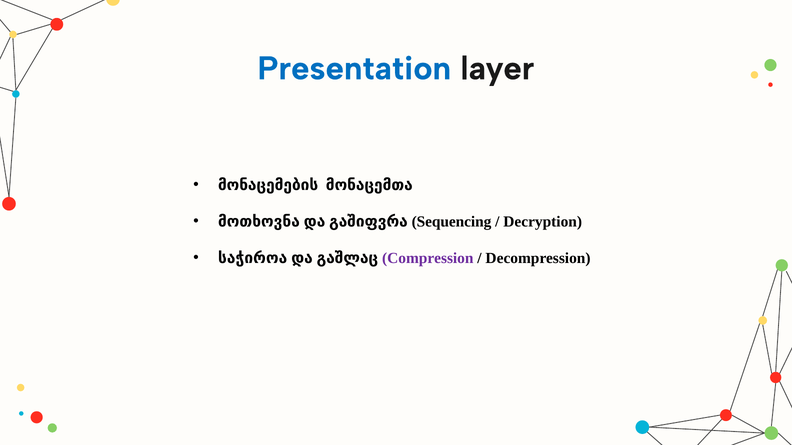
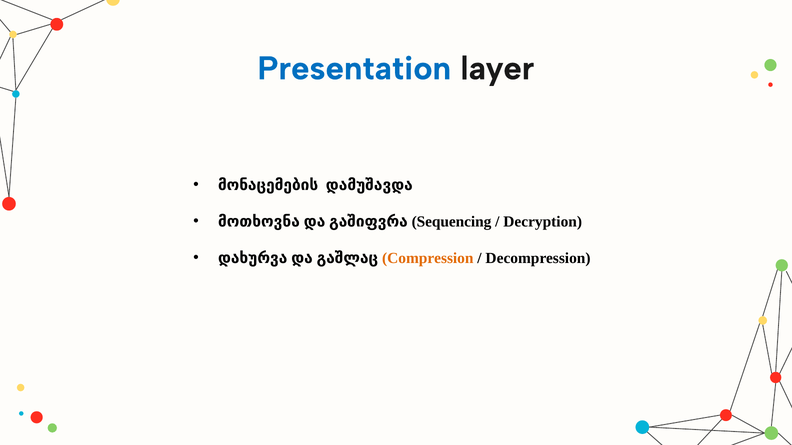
მონაცემთა: მონაცემთა -> დამუშავდა
საჭიროა: საჭიროა -> დახურვა
Compression colour: purple -> orange
